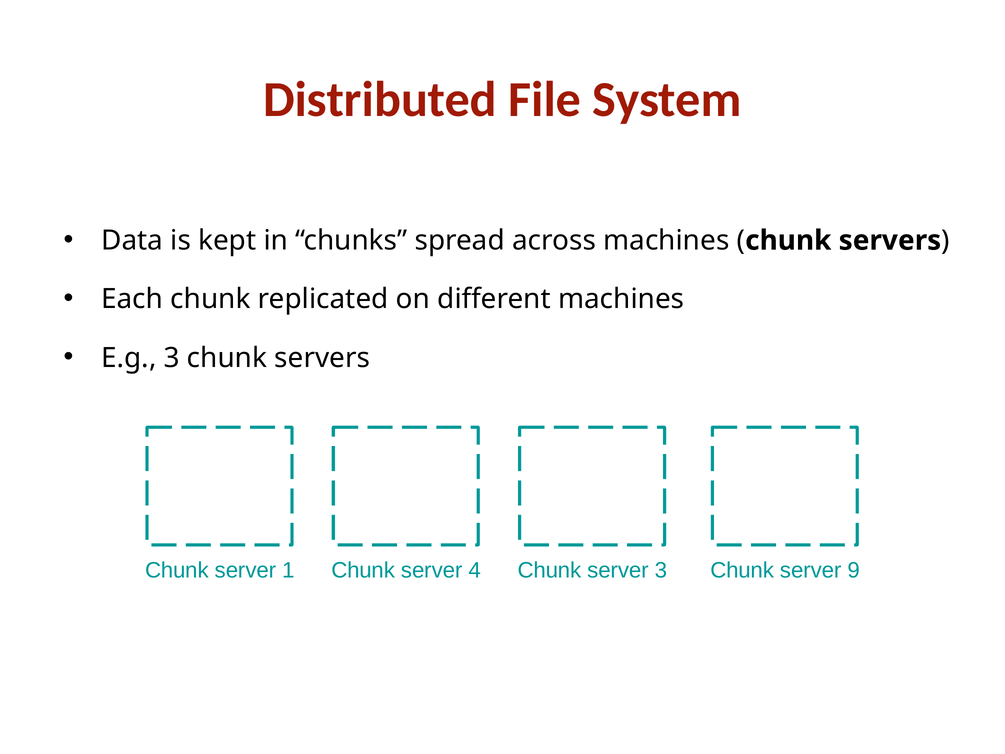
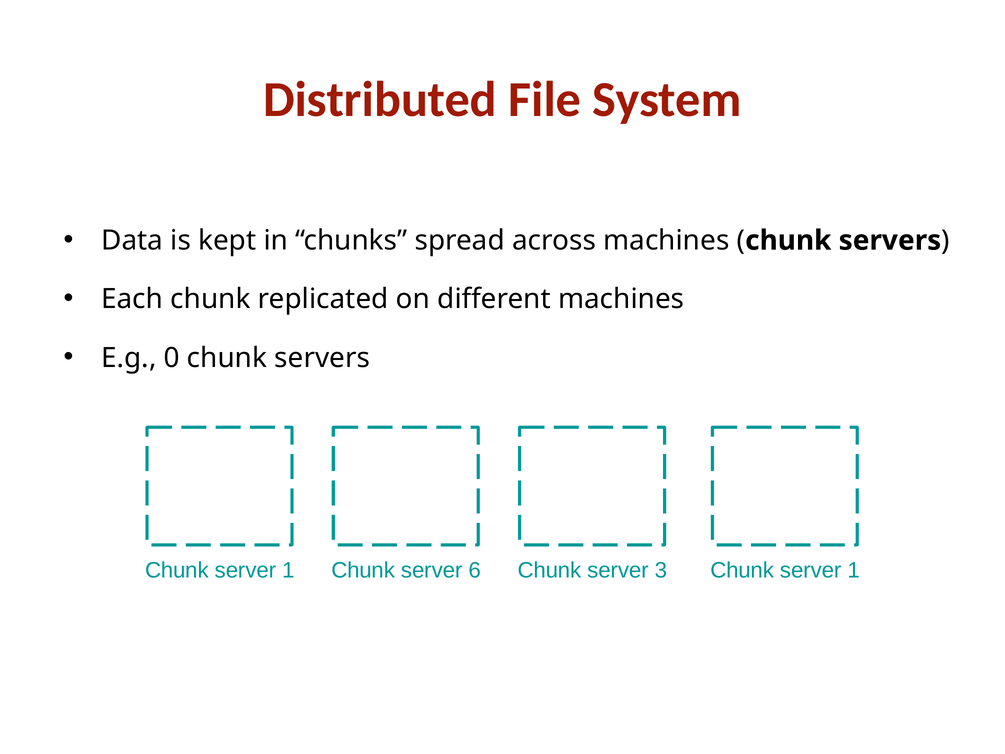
E.g 3: 3 -> 0
4: 4 -> 6
3 Chunk server 9: 9 -> 1
